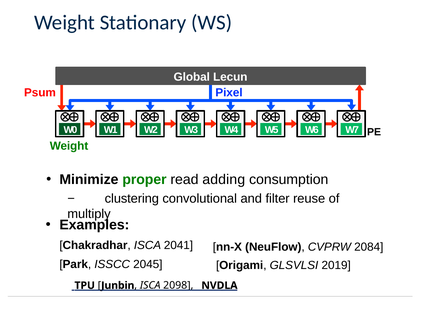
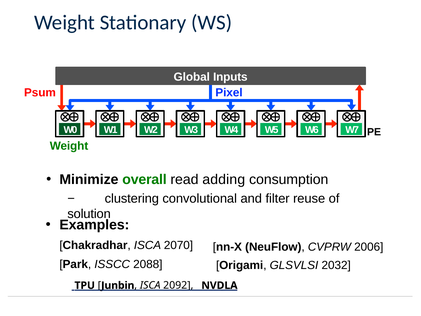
Lecun: Lecun -> Inputs
proper: proper -> overall
multiply: multiply -> solution
2041: 2041 -> 2070
2084: 2084 -> 2006
2045: 2045 -> 2088
2019: 2019 -> 2032
2098: 2098 -> 2092
